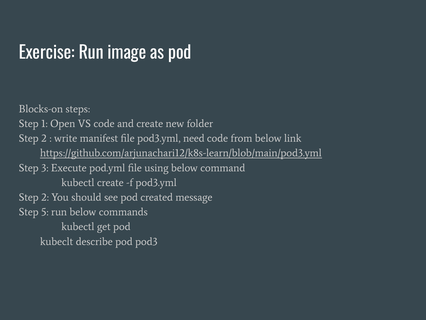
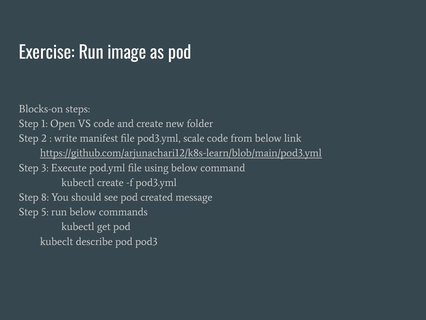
need: need -> scale
2 at (45, 197): 2 -> 8
